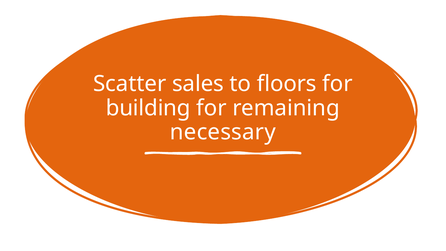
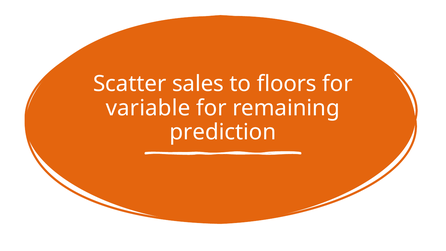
building: building -> variable
necessary: necessary -> prediction
